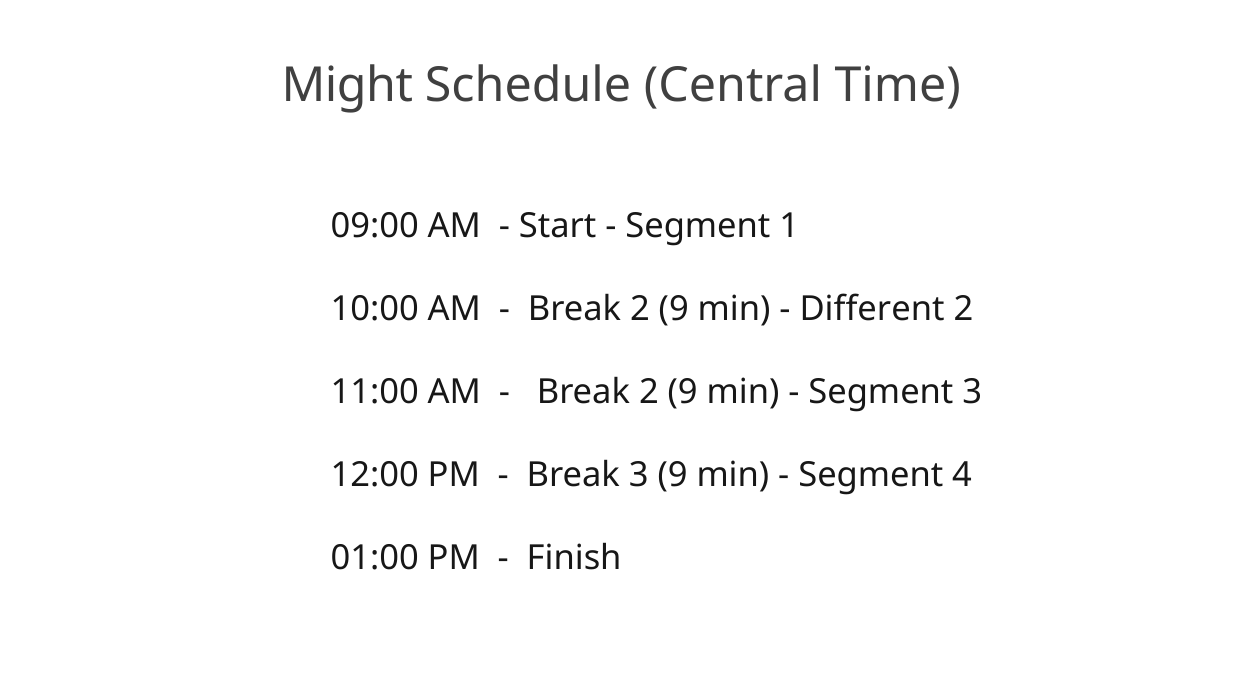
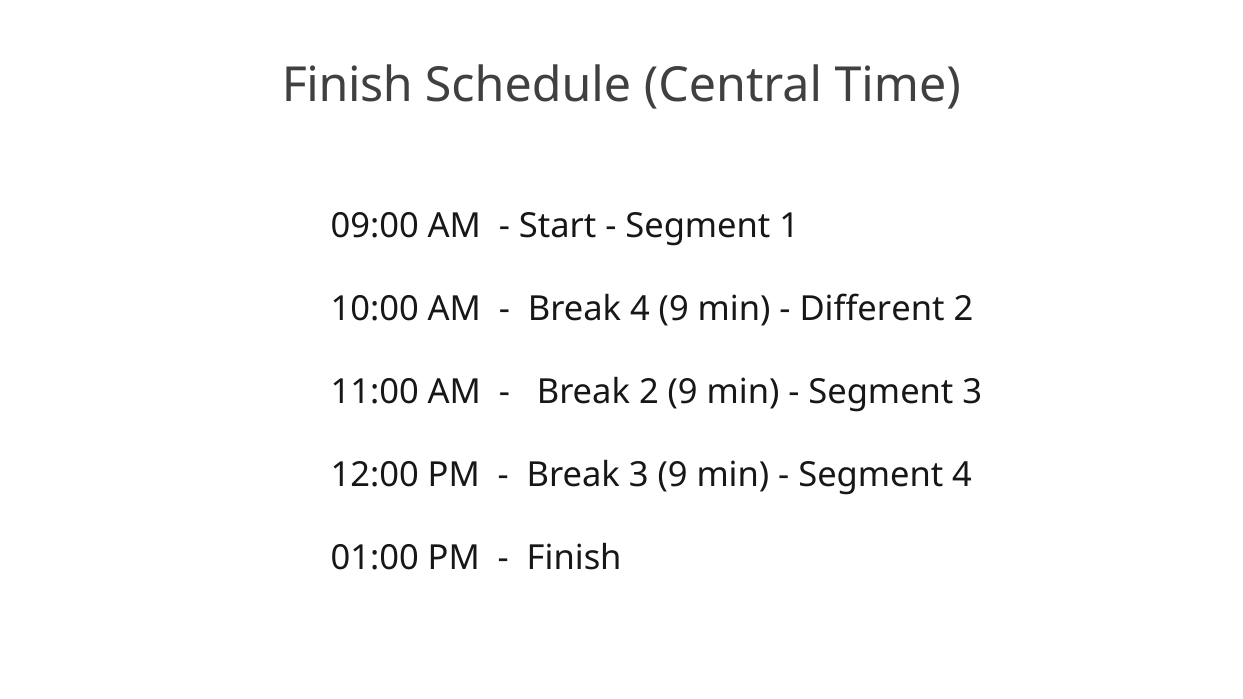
Might at (347, 86): Might -> Finish
2 at (640, 309): 2 -> 4
